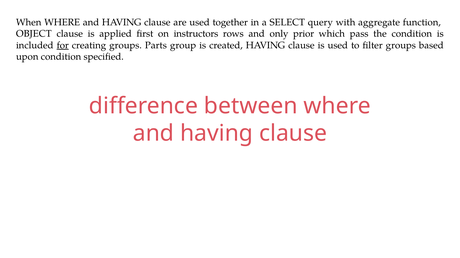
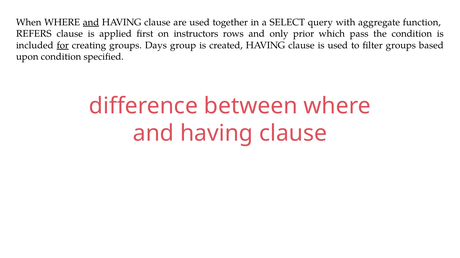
and at (91, 22) underline: none -> present
OBJECT: OBJECT -> REFERS
Parts: Parts -> Days
